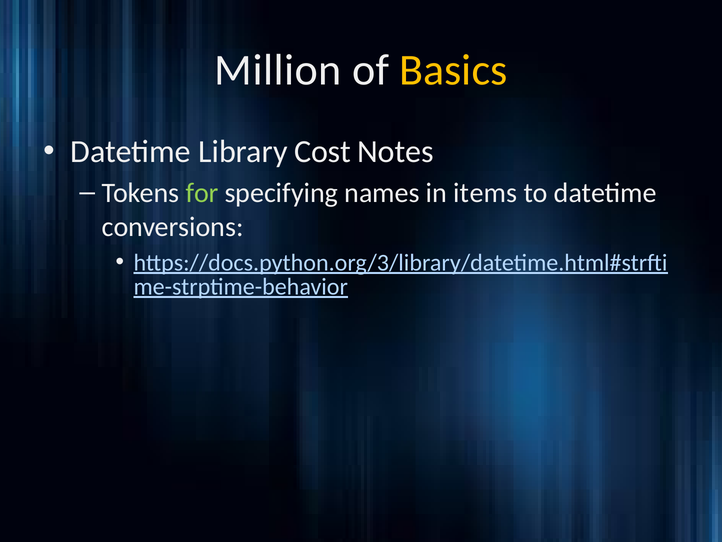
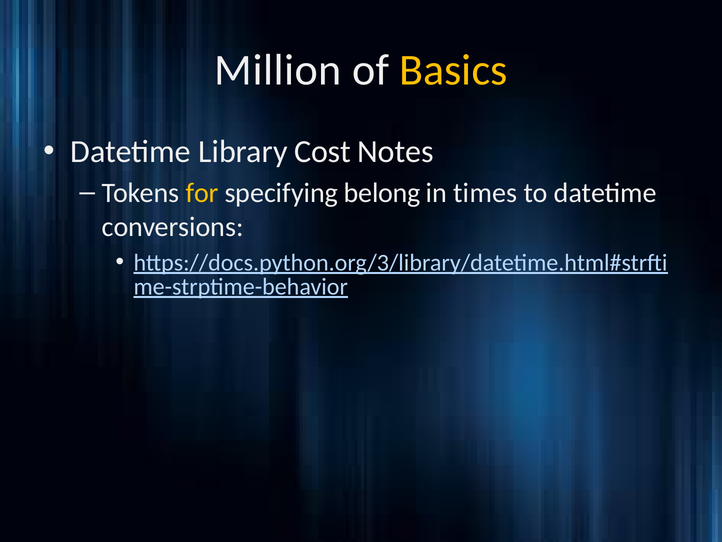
for colour: light green -> yellow
names: names -> belong
items: items -> times
